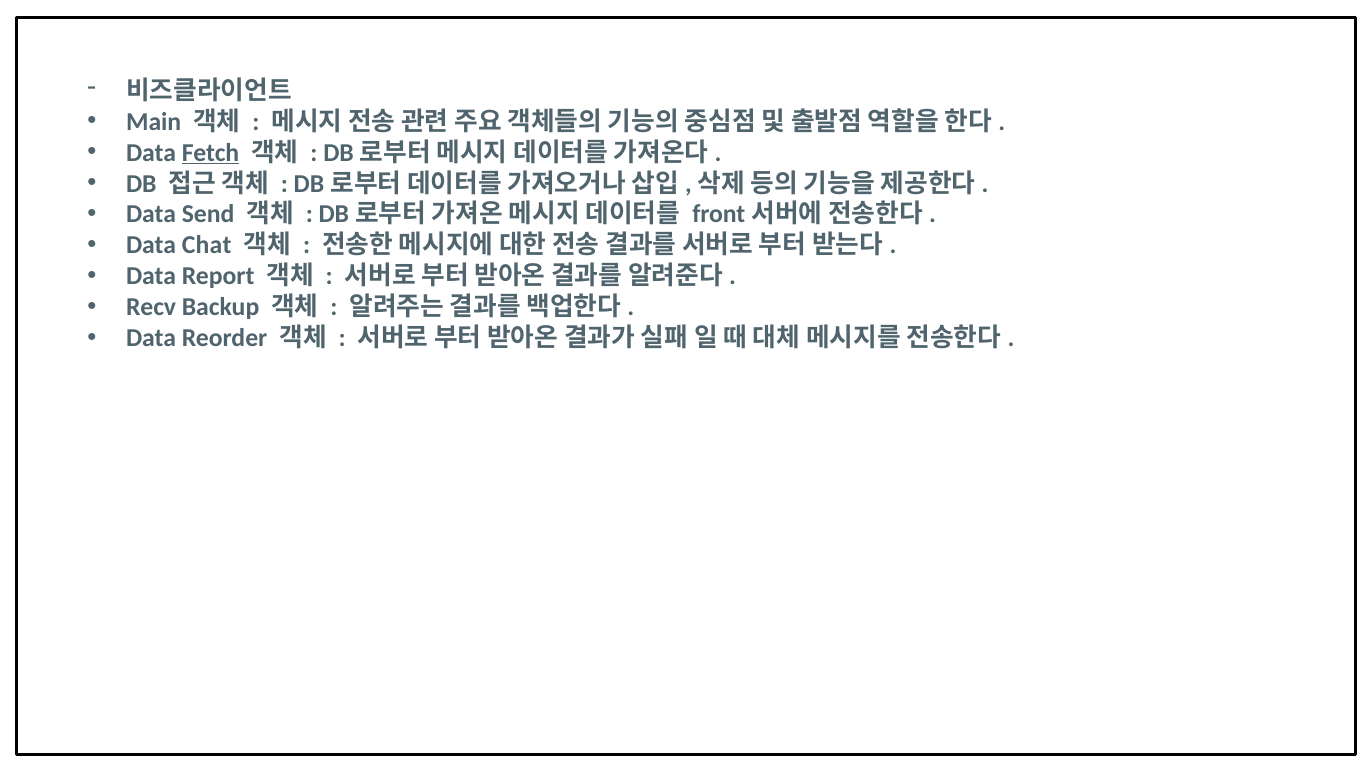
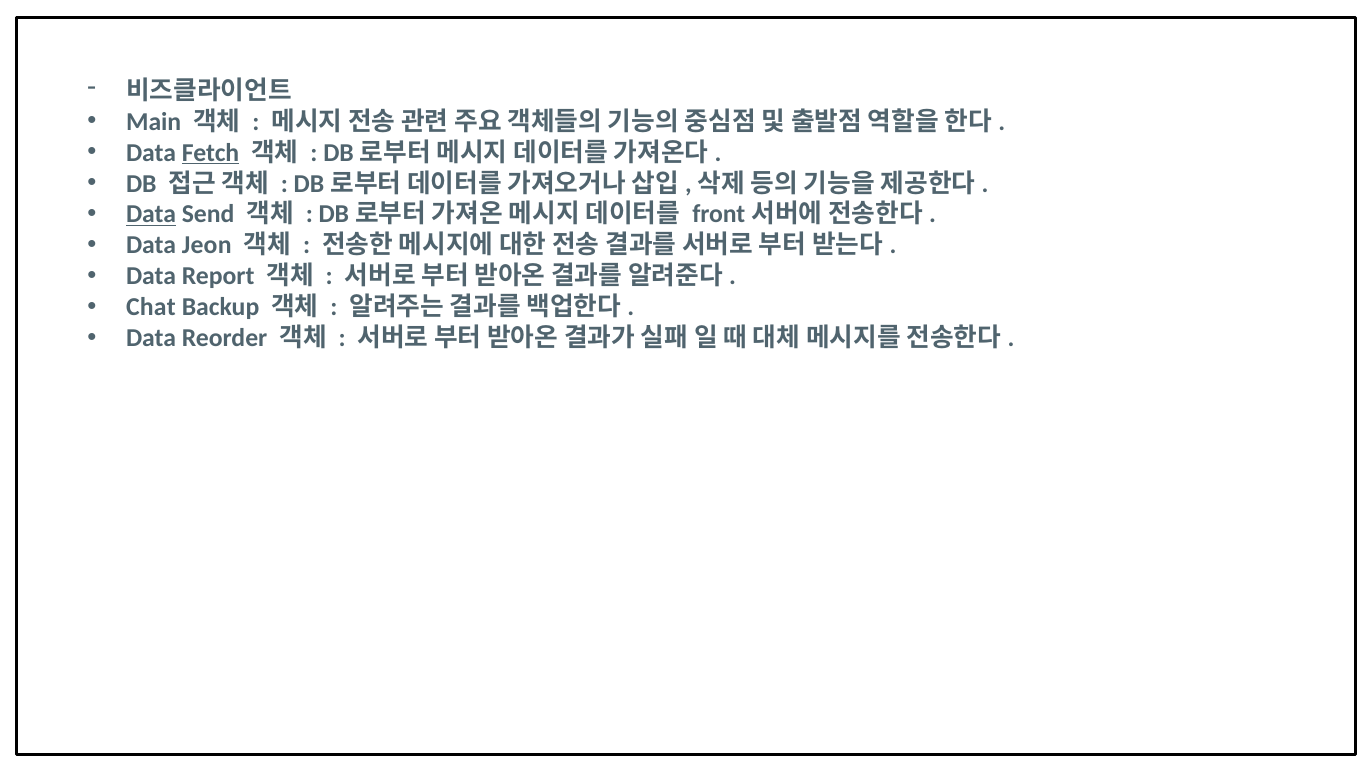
Data at (151, 214) underline: none -> present
Chat: Chat -> Jeon
Recv: Recv -> Chat
